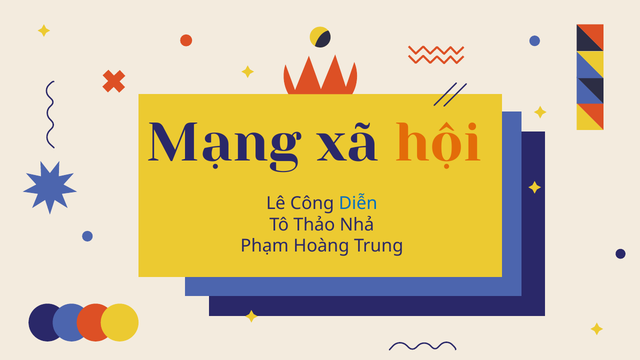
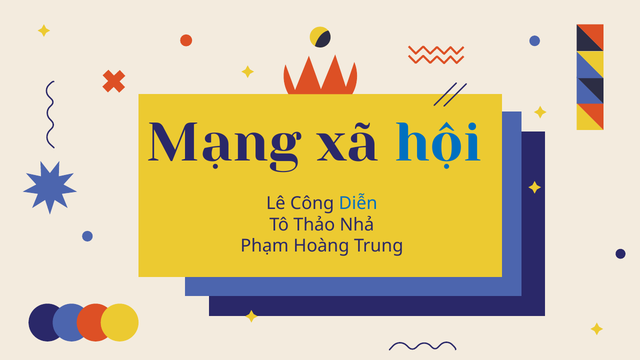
hội colour: orange -> blue
